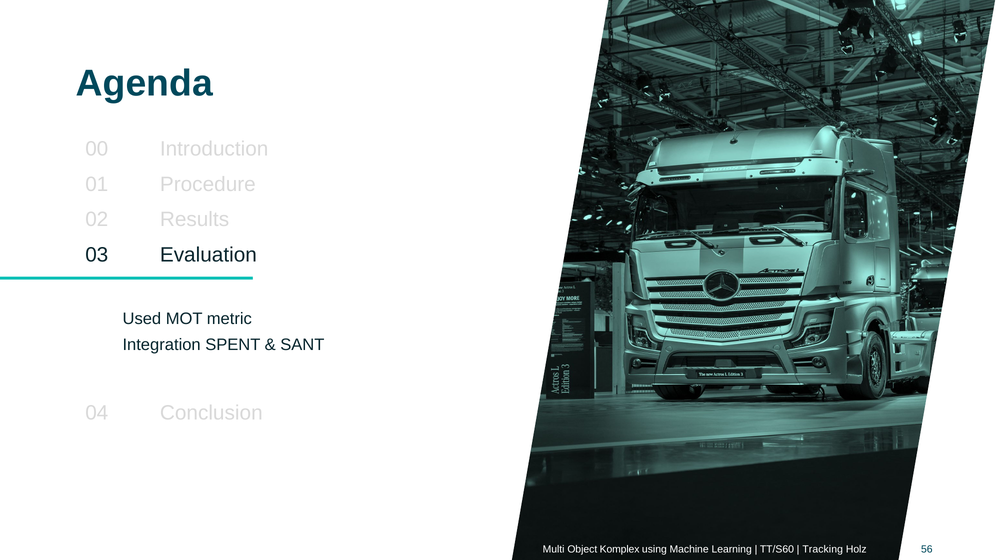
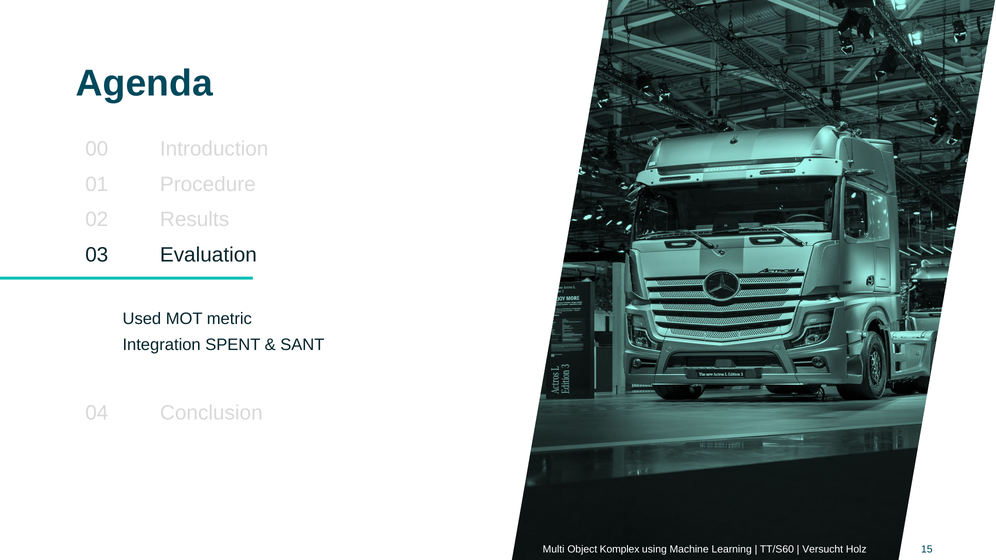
Tracking: Tracking -> Versucht
56: 56 -> 15
